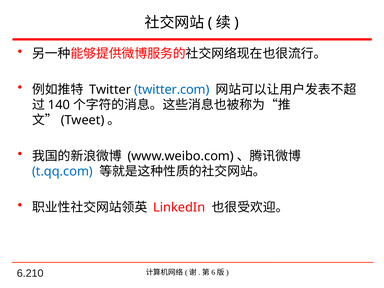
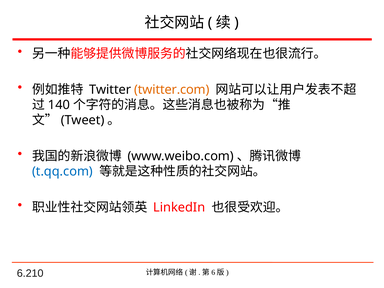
twitter.com colour: blue -> orange
